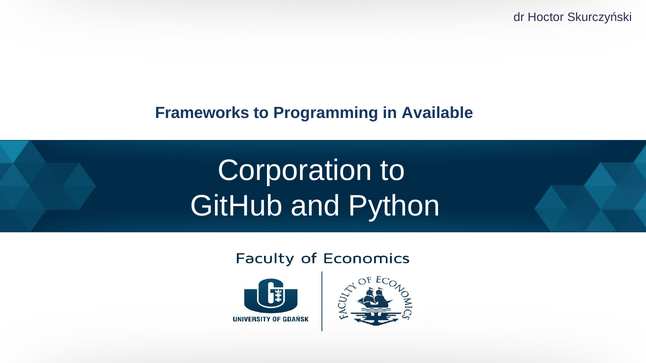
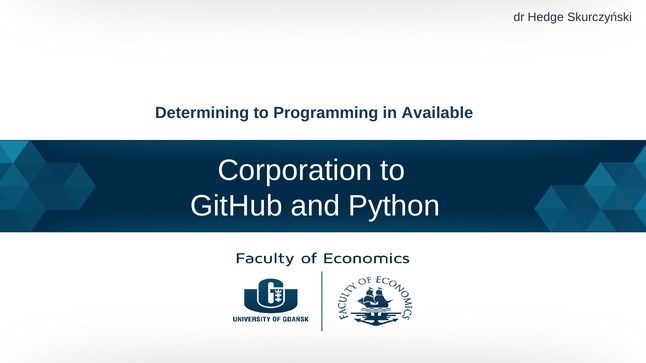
Hoctor: Hoctor -> Hedge
Frameworks: Frameworks -> Determining
